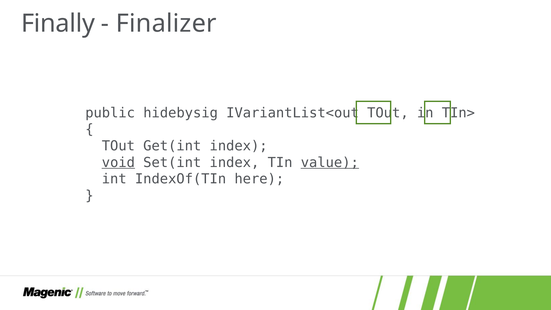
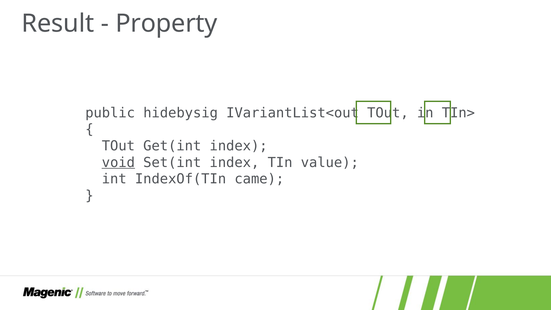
Finally: Finally -> Result
Finalizer: Finalizer -> Property
value underline: present -> none
here: here -> came
